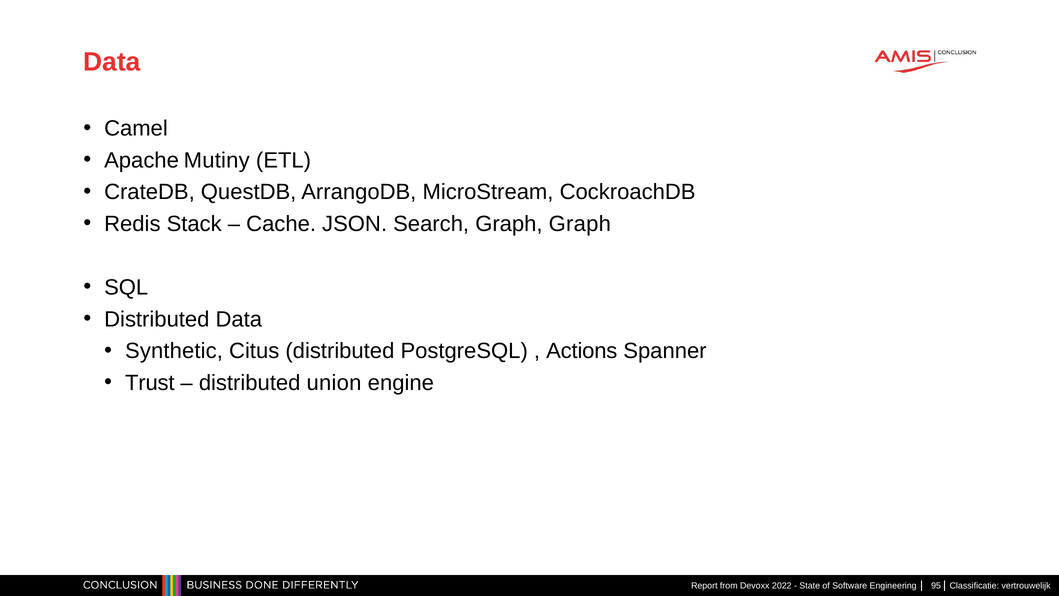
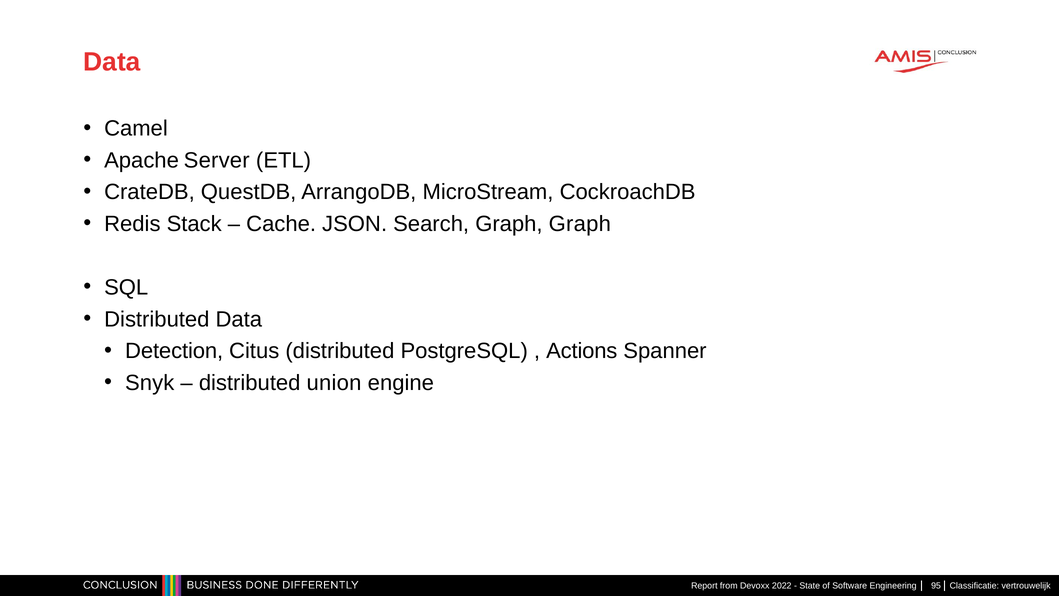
Mutiny: Mutiny -> Server
Synthetic: Synthetic -> Detection
Trust: Trust -> Snyk
